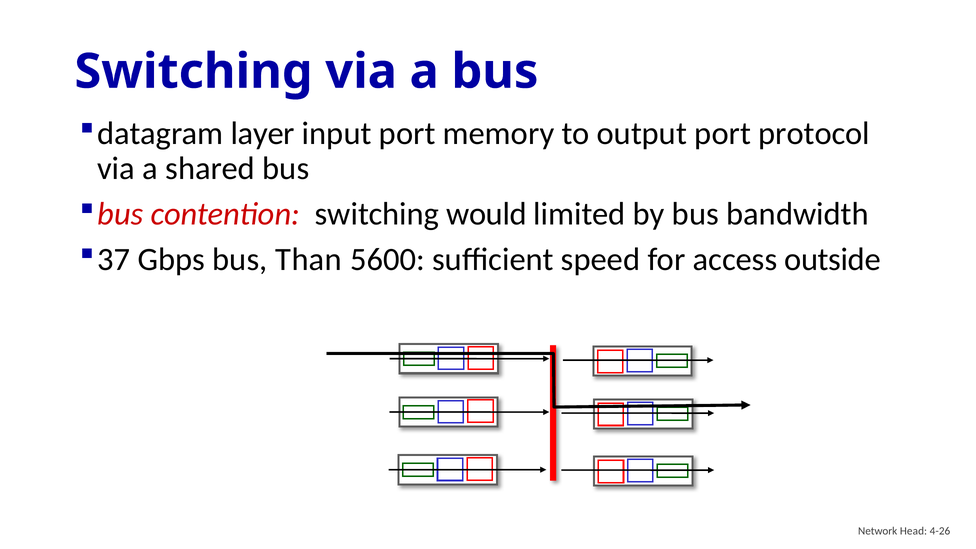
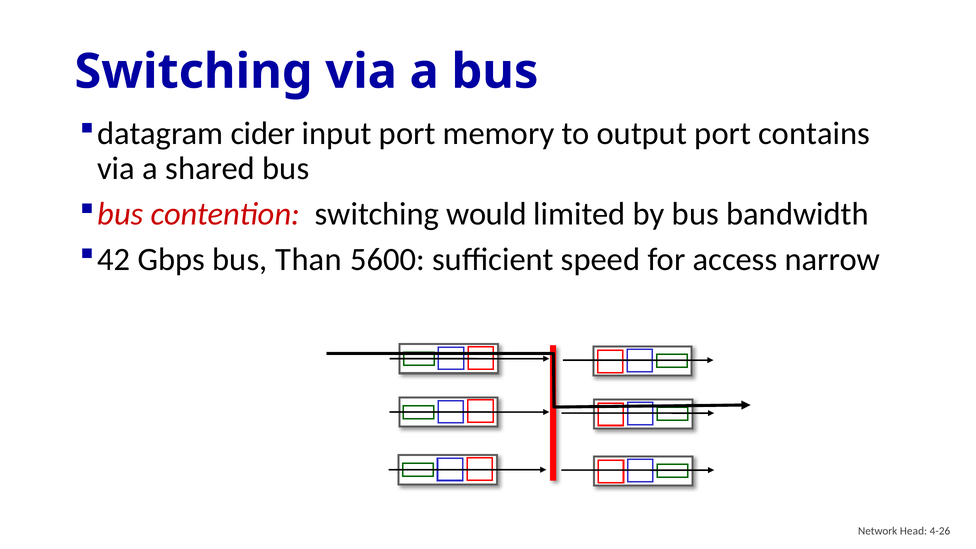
layer: layer -> cider
protocol: protocol -> contains
37: 37 -> 42
outside: outside -> narrow
